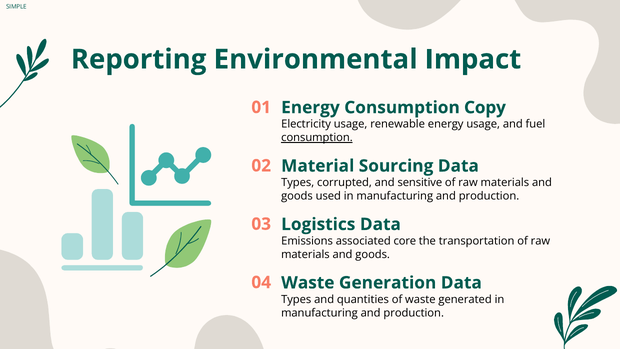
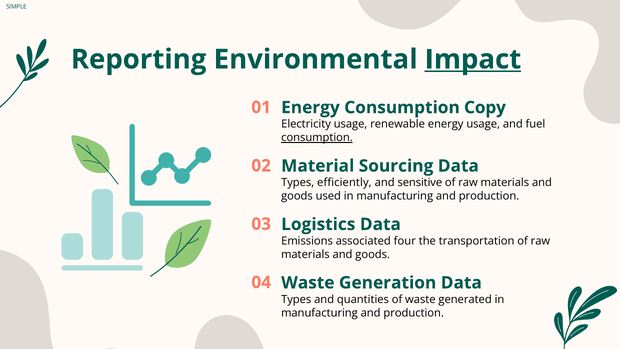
Impact underline: none -> present
corrupted: corrupted -> efficiently
core: core -> four
